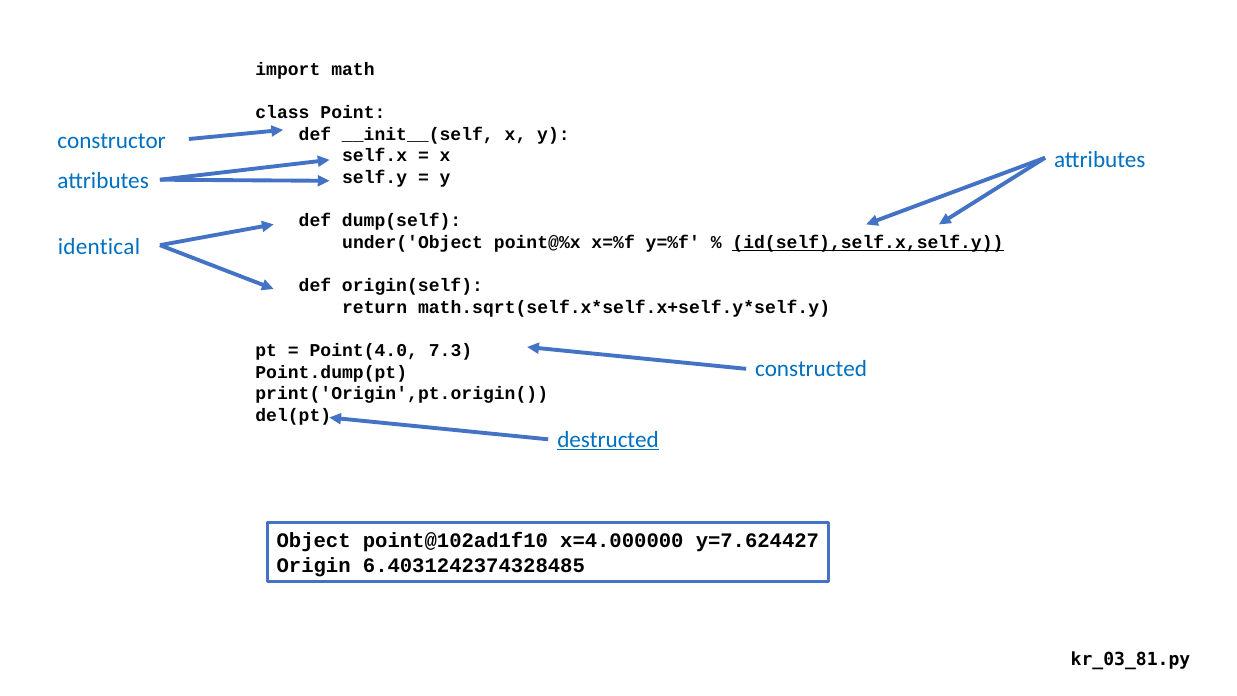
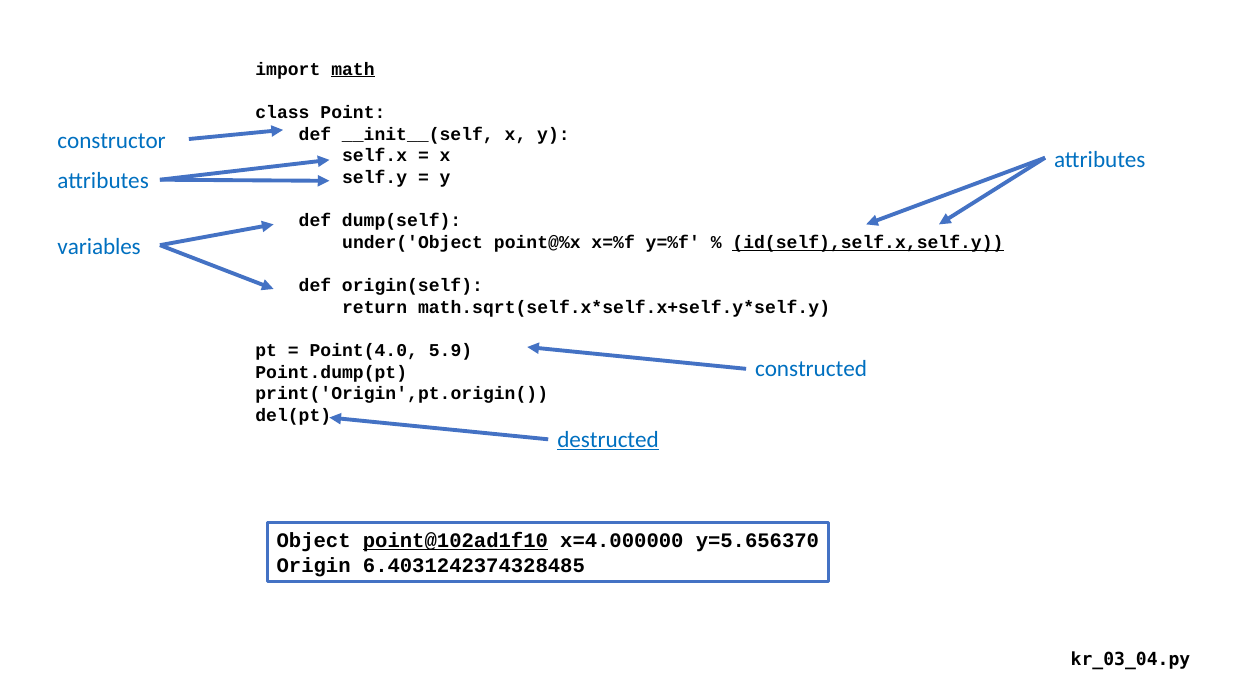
math underline: none -> present
identical: identical -> variables
7.3: 7.3 -> 5.9
point@102ad1f10 underline: none -> present
y=7.624427: y=7.624427 -> y=5.656370
kr_03_81.py: kr_03_81.py -> kr_03_04.py
